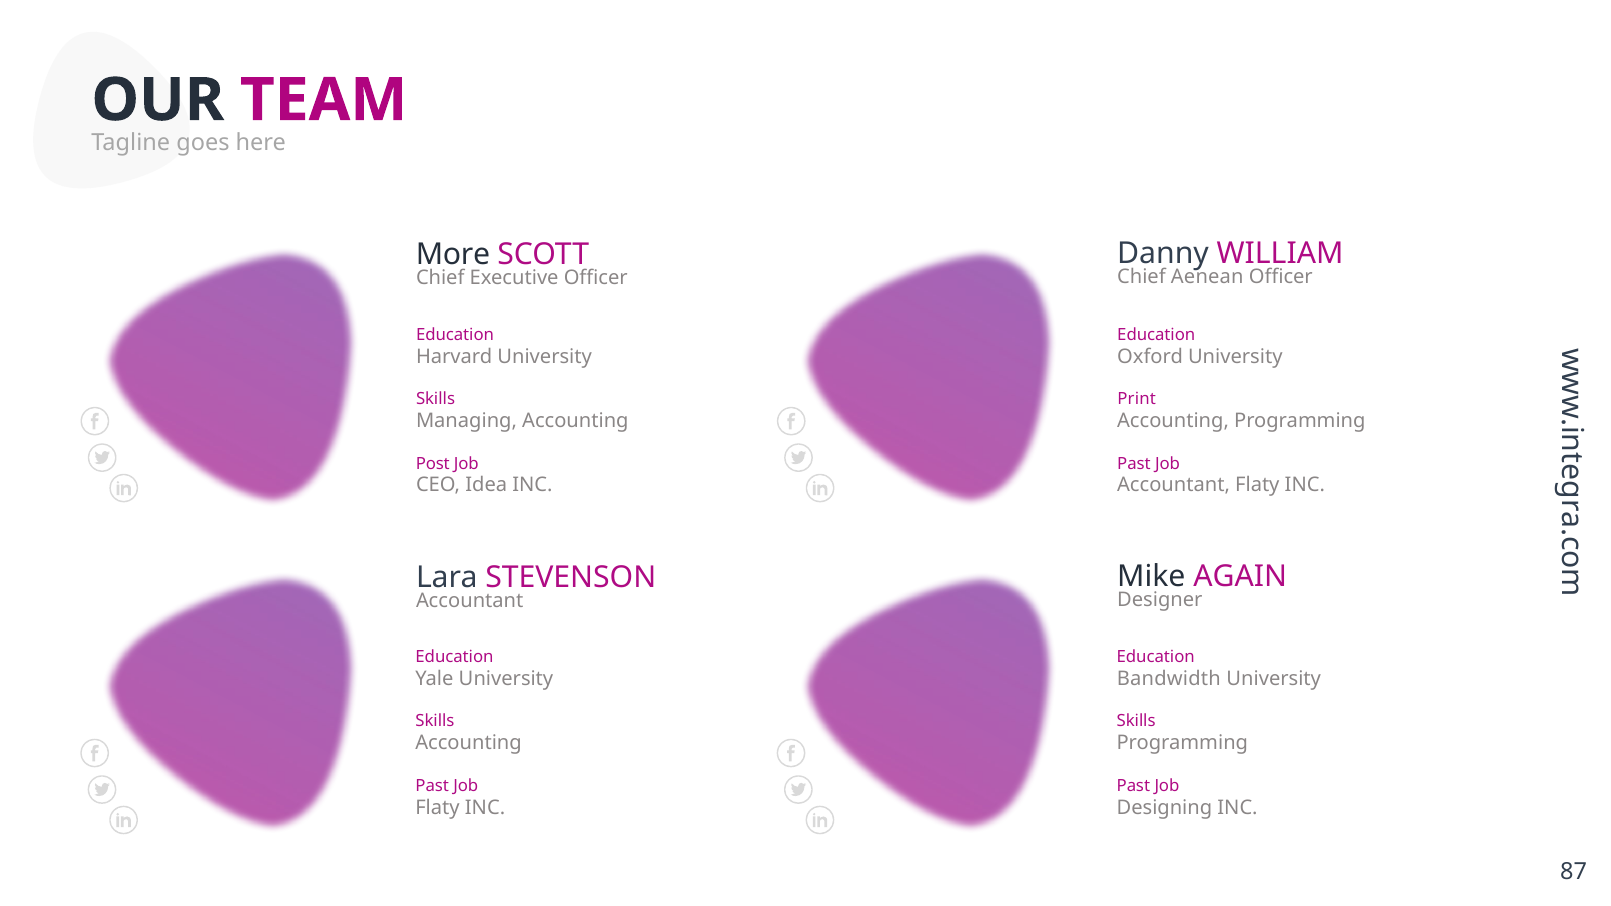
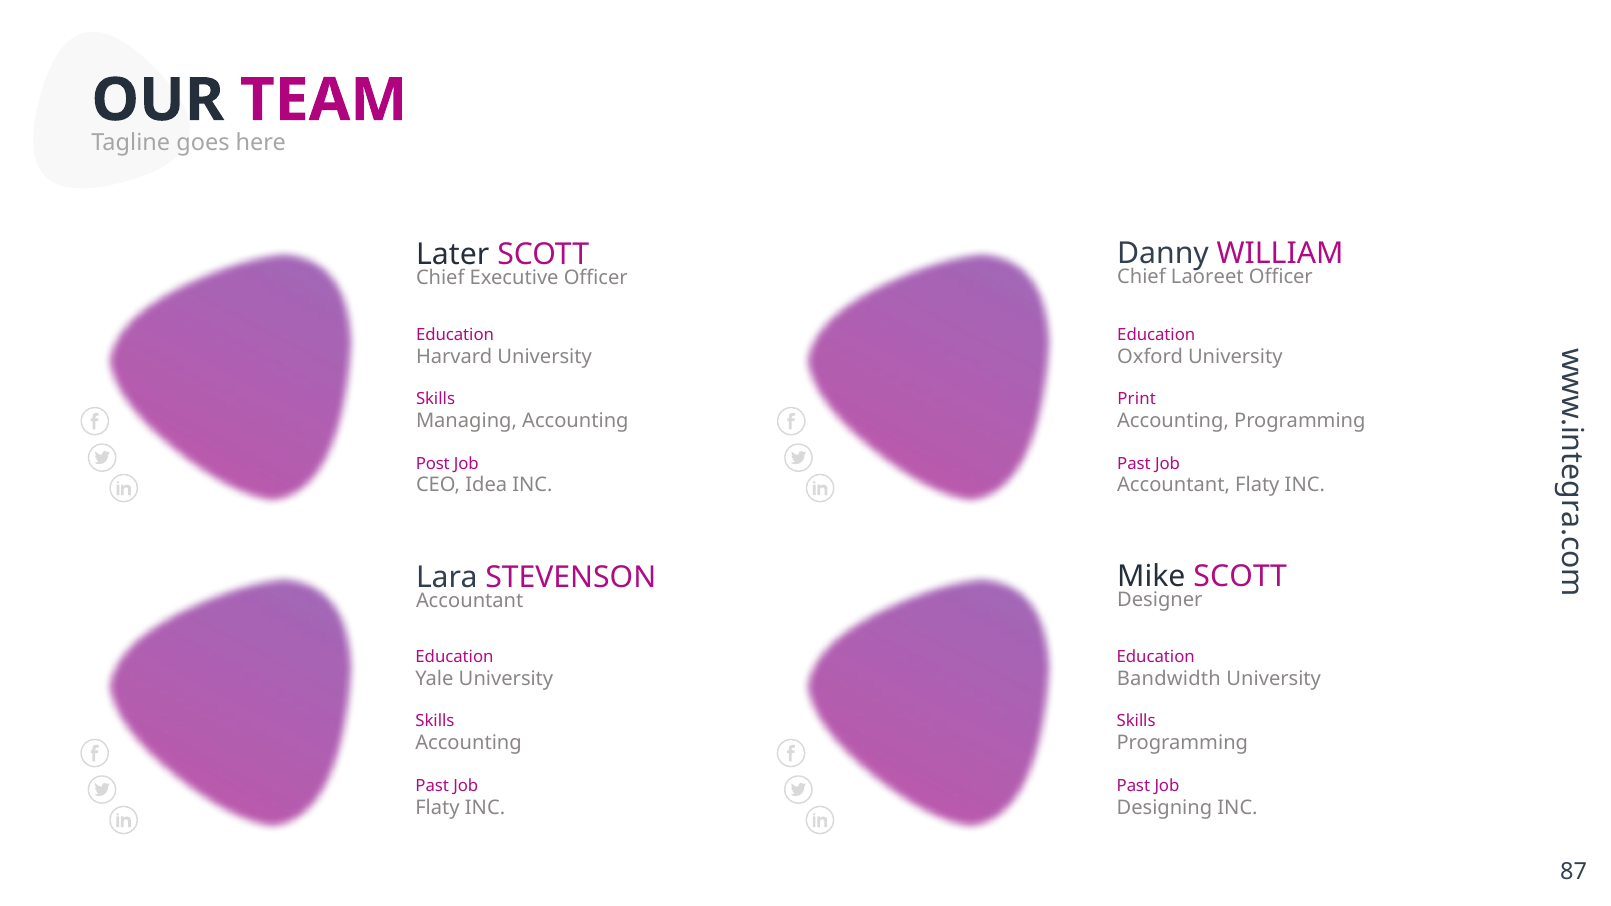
More: More -> Later
Aenean: Aenean -> Laoreet
Mike AGAIN: AGAIN -> SCOTT
